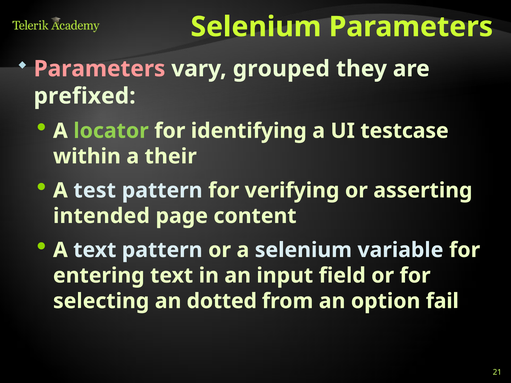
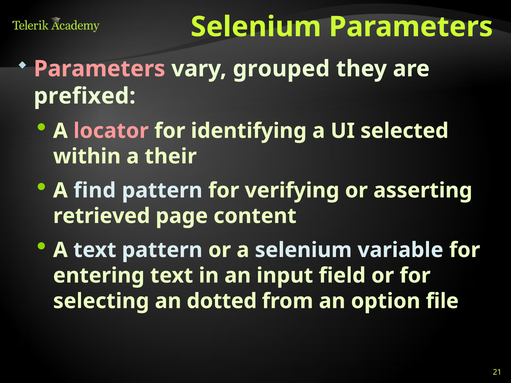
locator colour: light green -> pink
testcase: testcase -> selected
test: test -> find
intended: intended -> retrieved
fail: fail -> file
